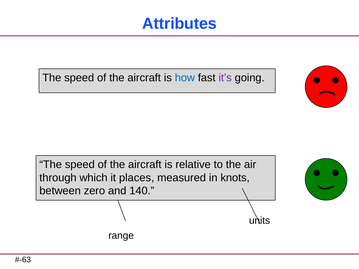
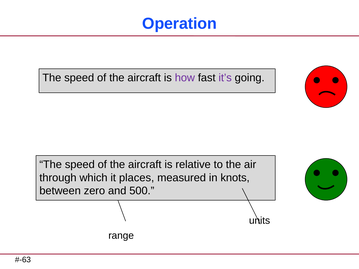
Attributes: Attributes -> Operation
how colour: blue -> purple
140: 140 -> 500
